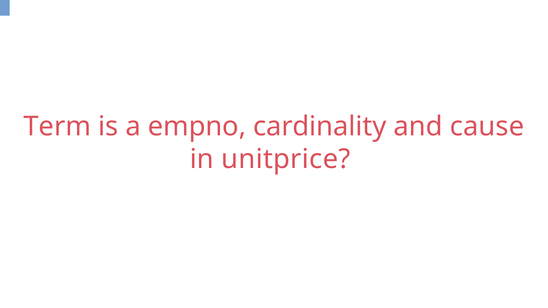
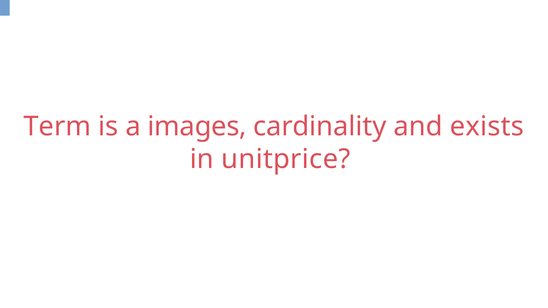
empno: empno -> images
cause: cause -> exists
